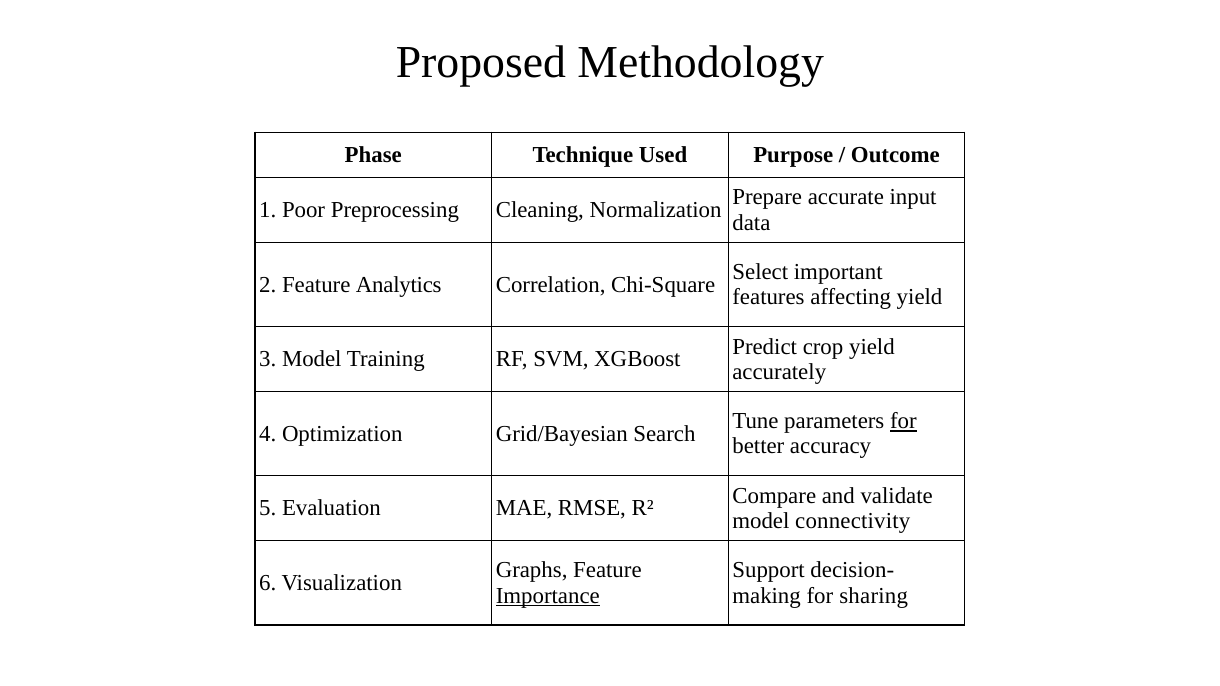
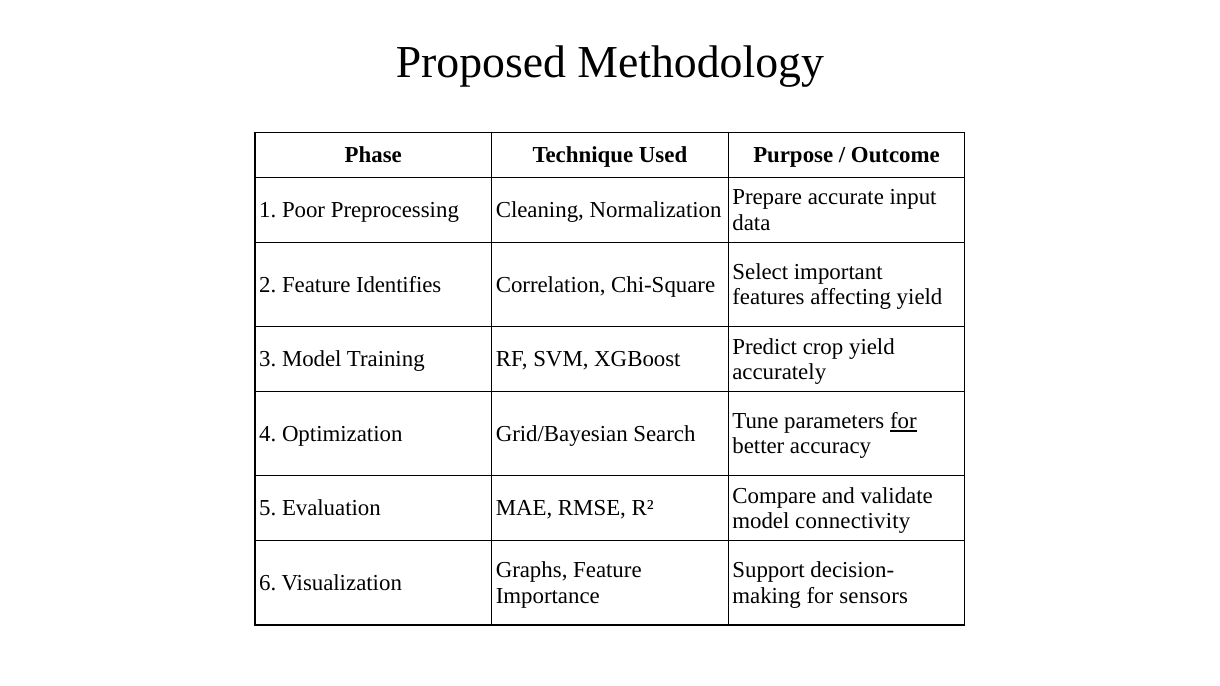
Analytics: Analytics -> Identifies
Importance underline: present -> none
sharing: sharing -> sensors
